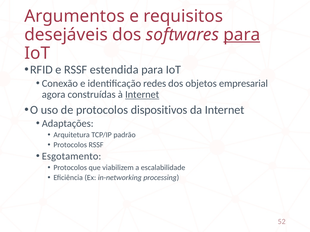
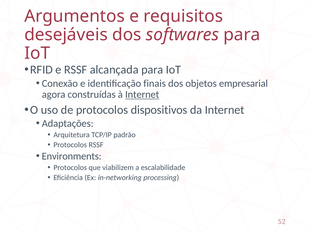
para at (242, 35) underline: present -> none
estendida: estendida -> alcançada
redes: redes -> finais
Esgotamento: Esgotamento -> Environments
